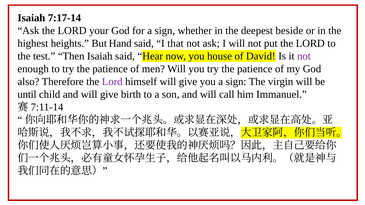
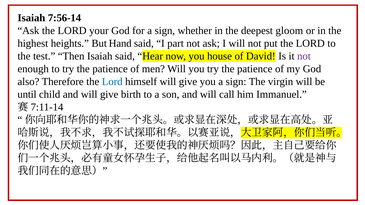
7:17-14: 7:17-14 -> 7:56-14
beside: beside -> gloom
that: that -> part
Lord at (112, 82) colour: purple -> blue
